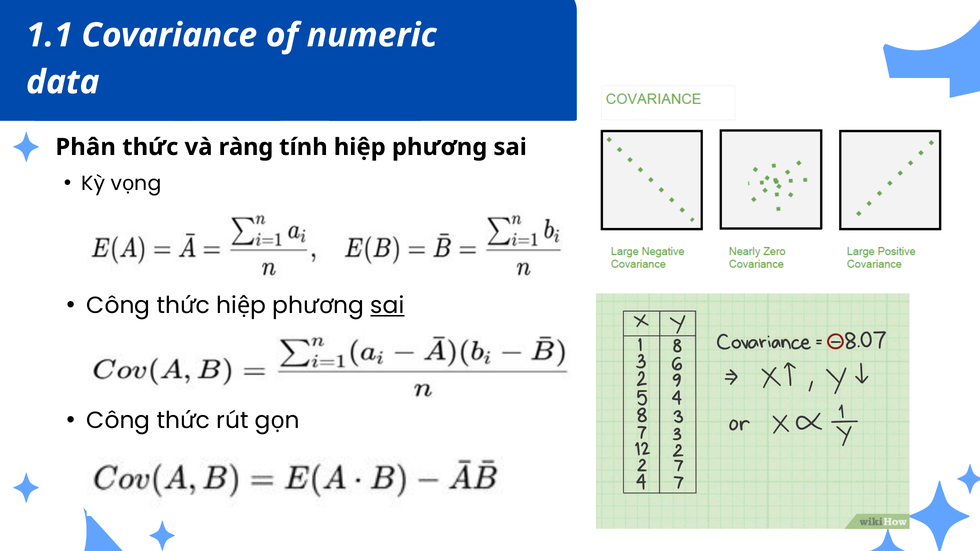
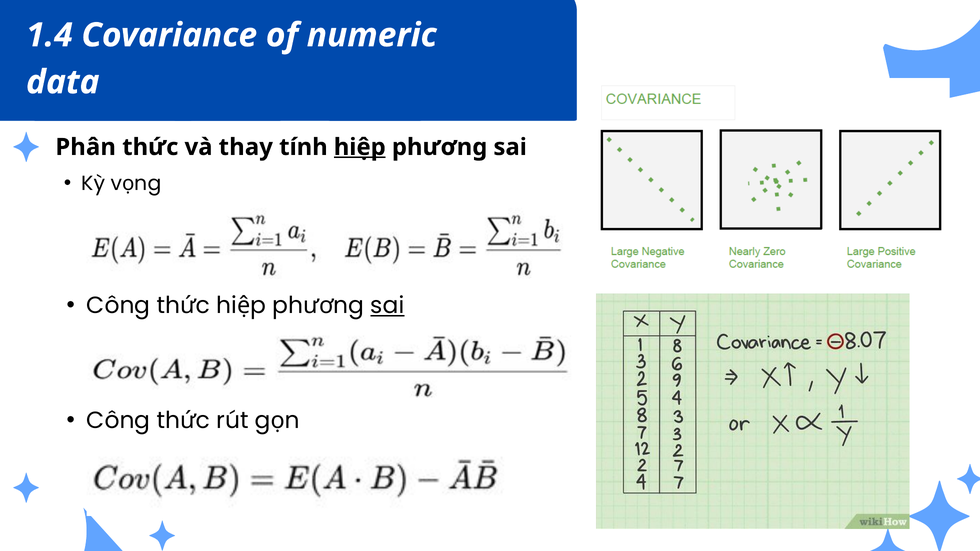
1.1: 1.1 -> 1.4
ràng: ràng -> thay
hiệp underline: none -> present
